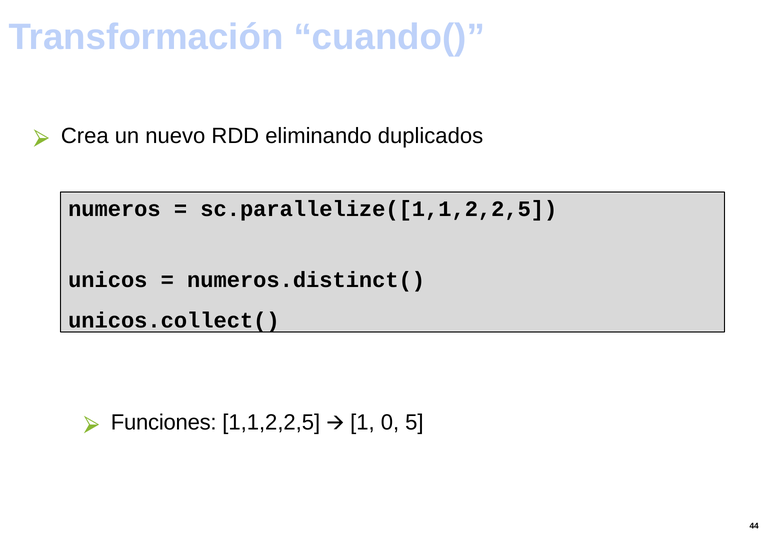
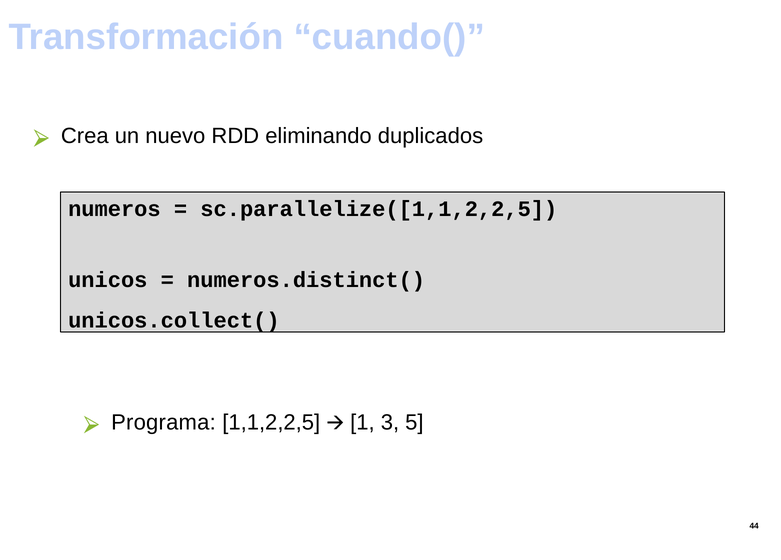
Funciones: Funciones -> Programa
0: 0 -> 3
